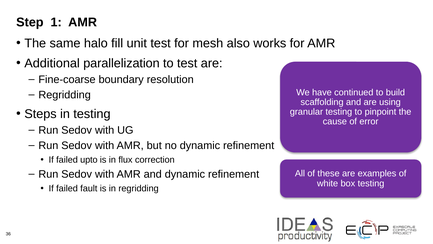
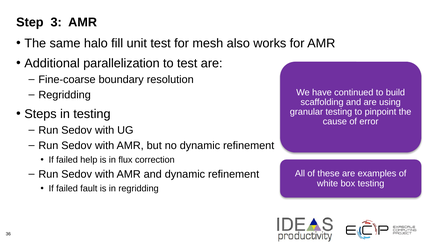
1: 1 -> 3
upto: upto -> help
